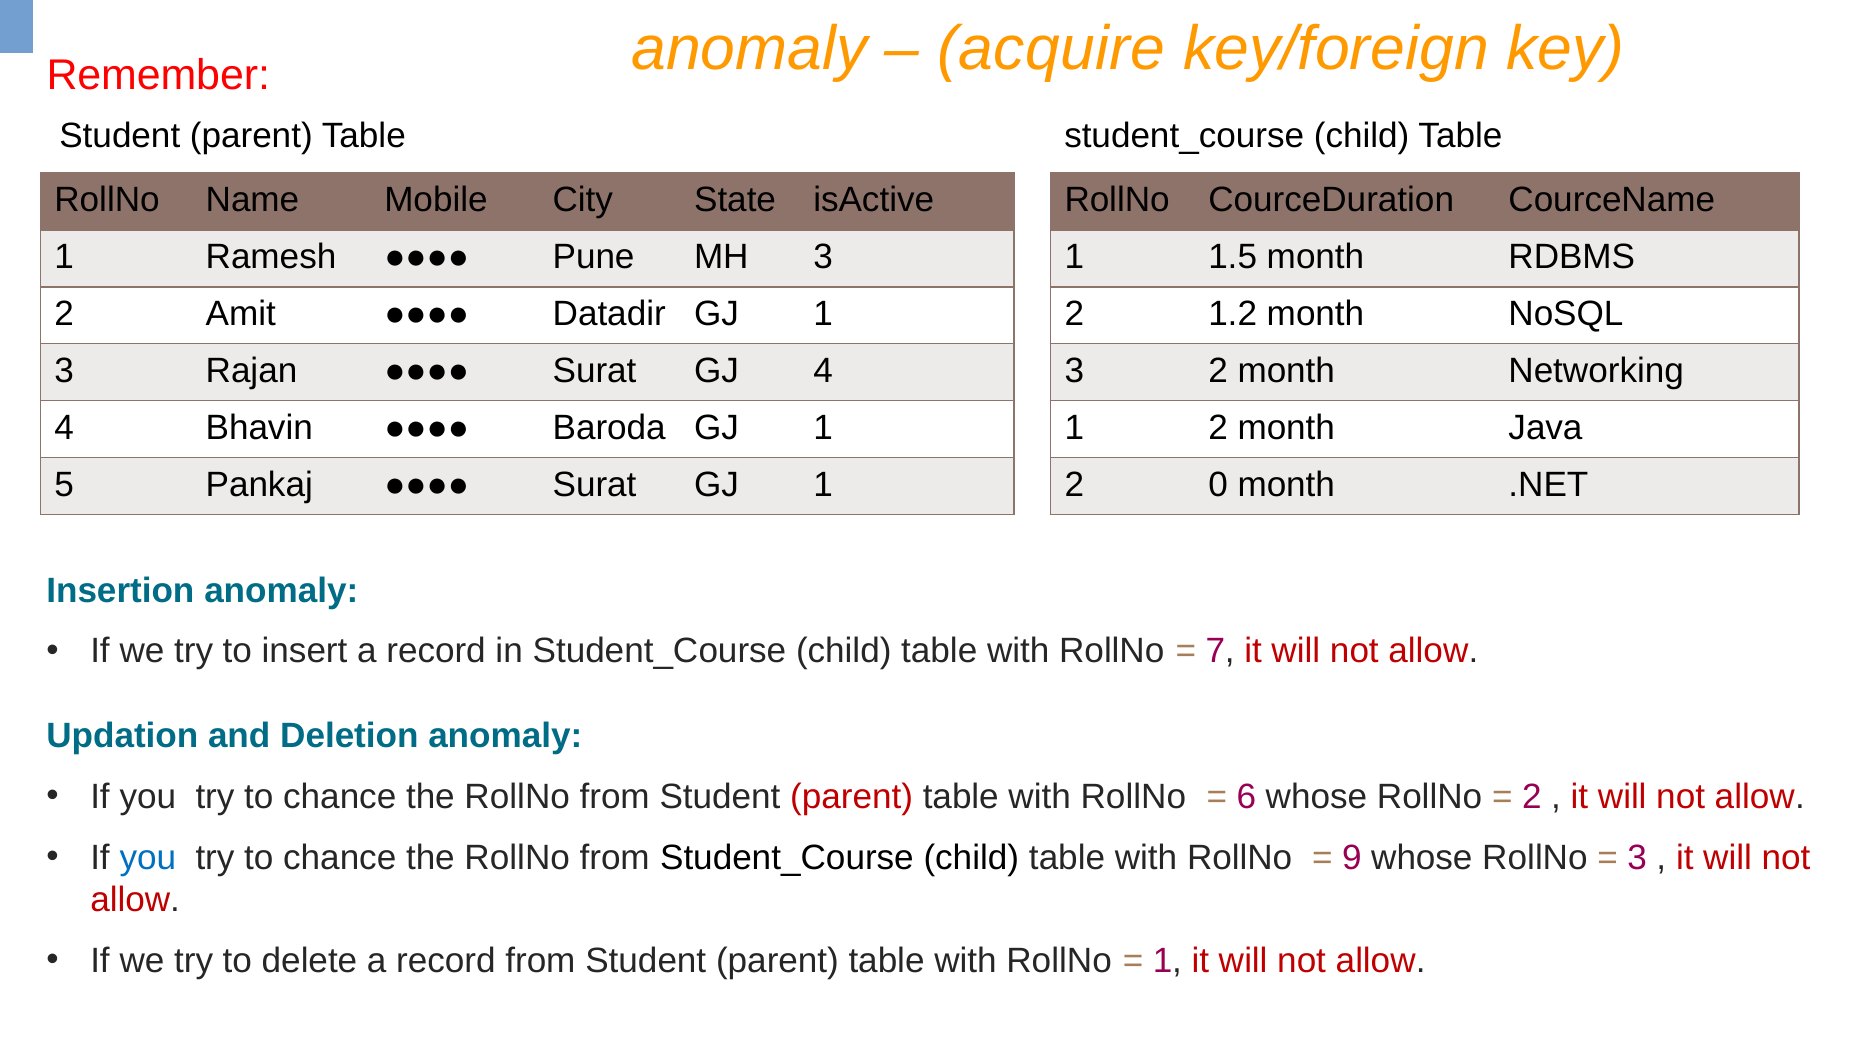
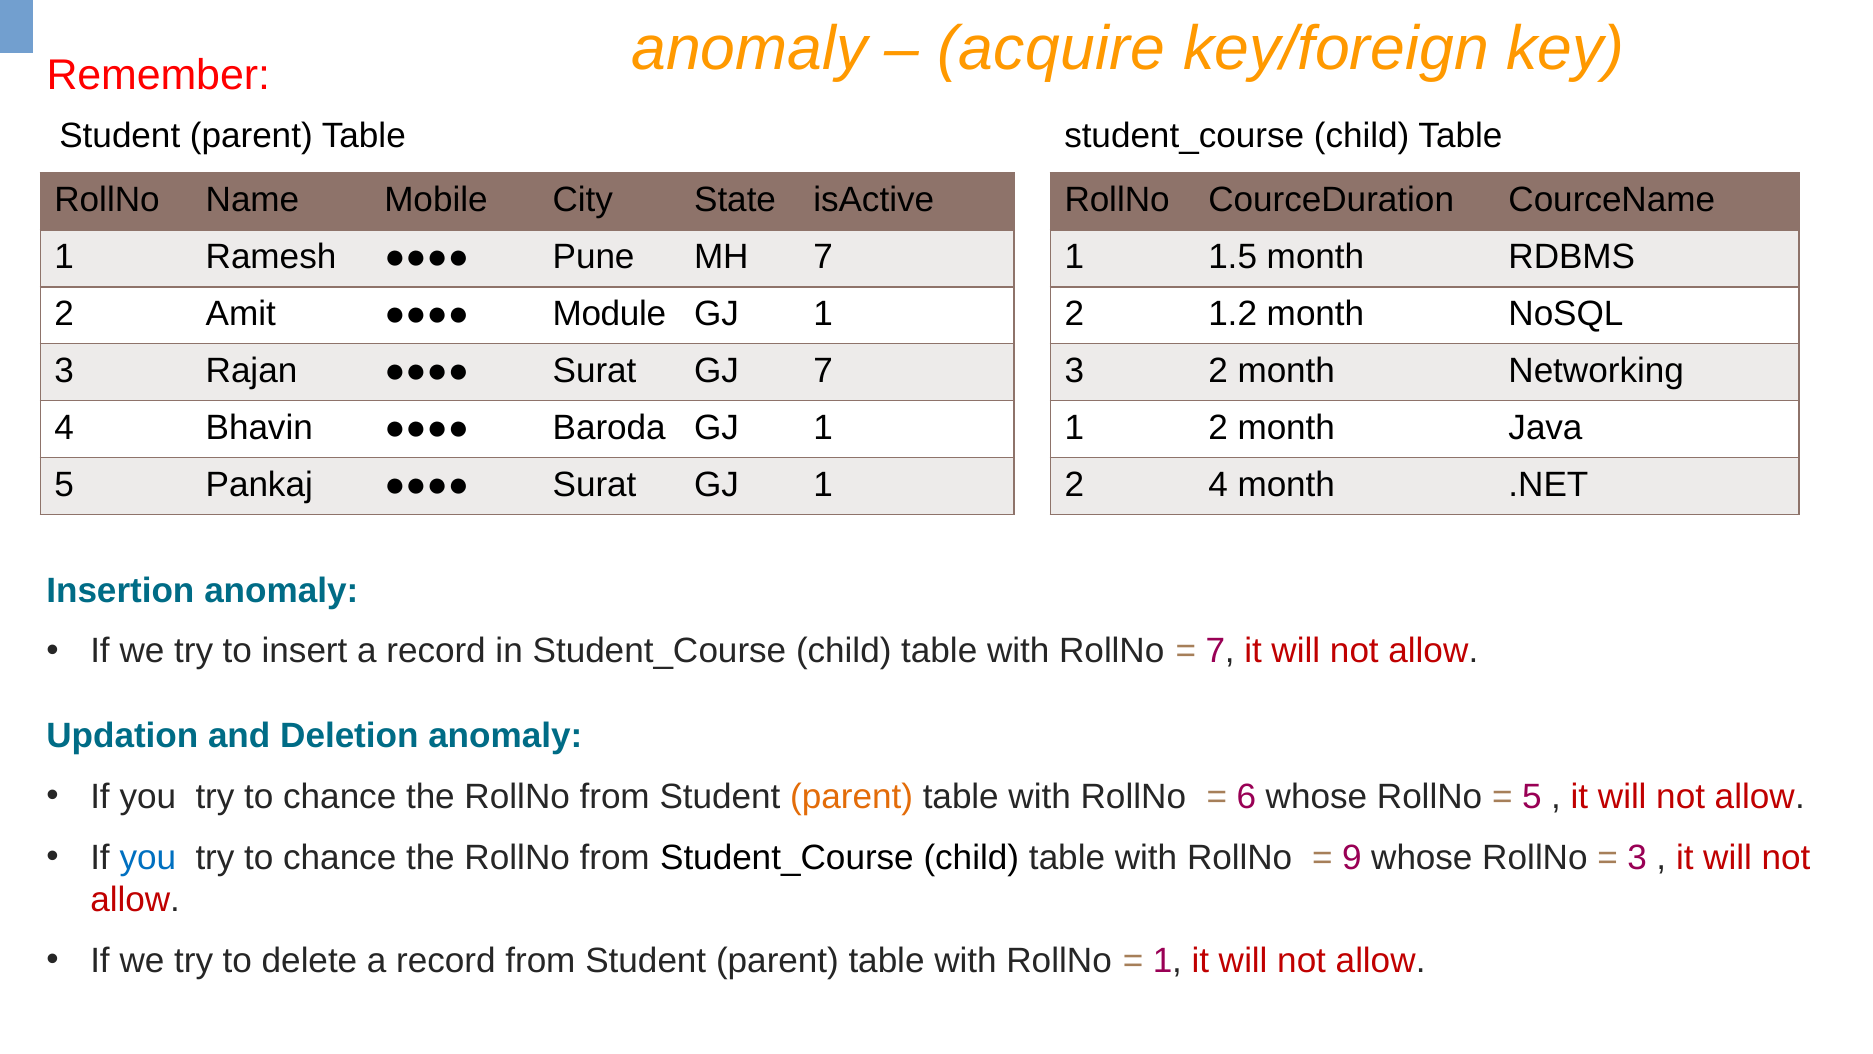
MH 3: 3 -> 7
Datadir: Datadir -> Module
GJ 4: 4 -> 7
2 0: 0 -> 4
parent at (852, 796) colour: red -> orange
2 at (1532, 796): 2 -> 5
